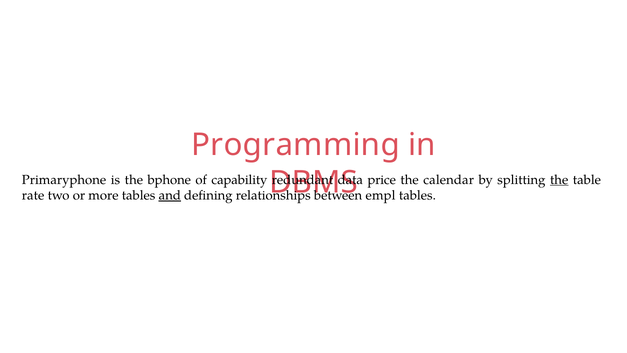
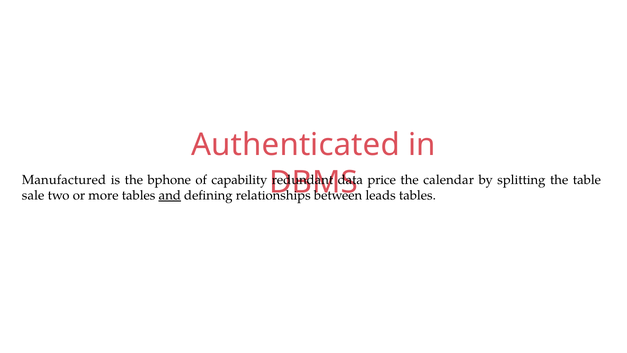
Programming: Programming -> Authenticated
Primaryphone: Primaryphone -> Manufactured
the at (559, 180) underline: present -> none
rate: rate -> sale
empl: empl -> leads
